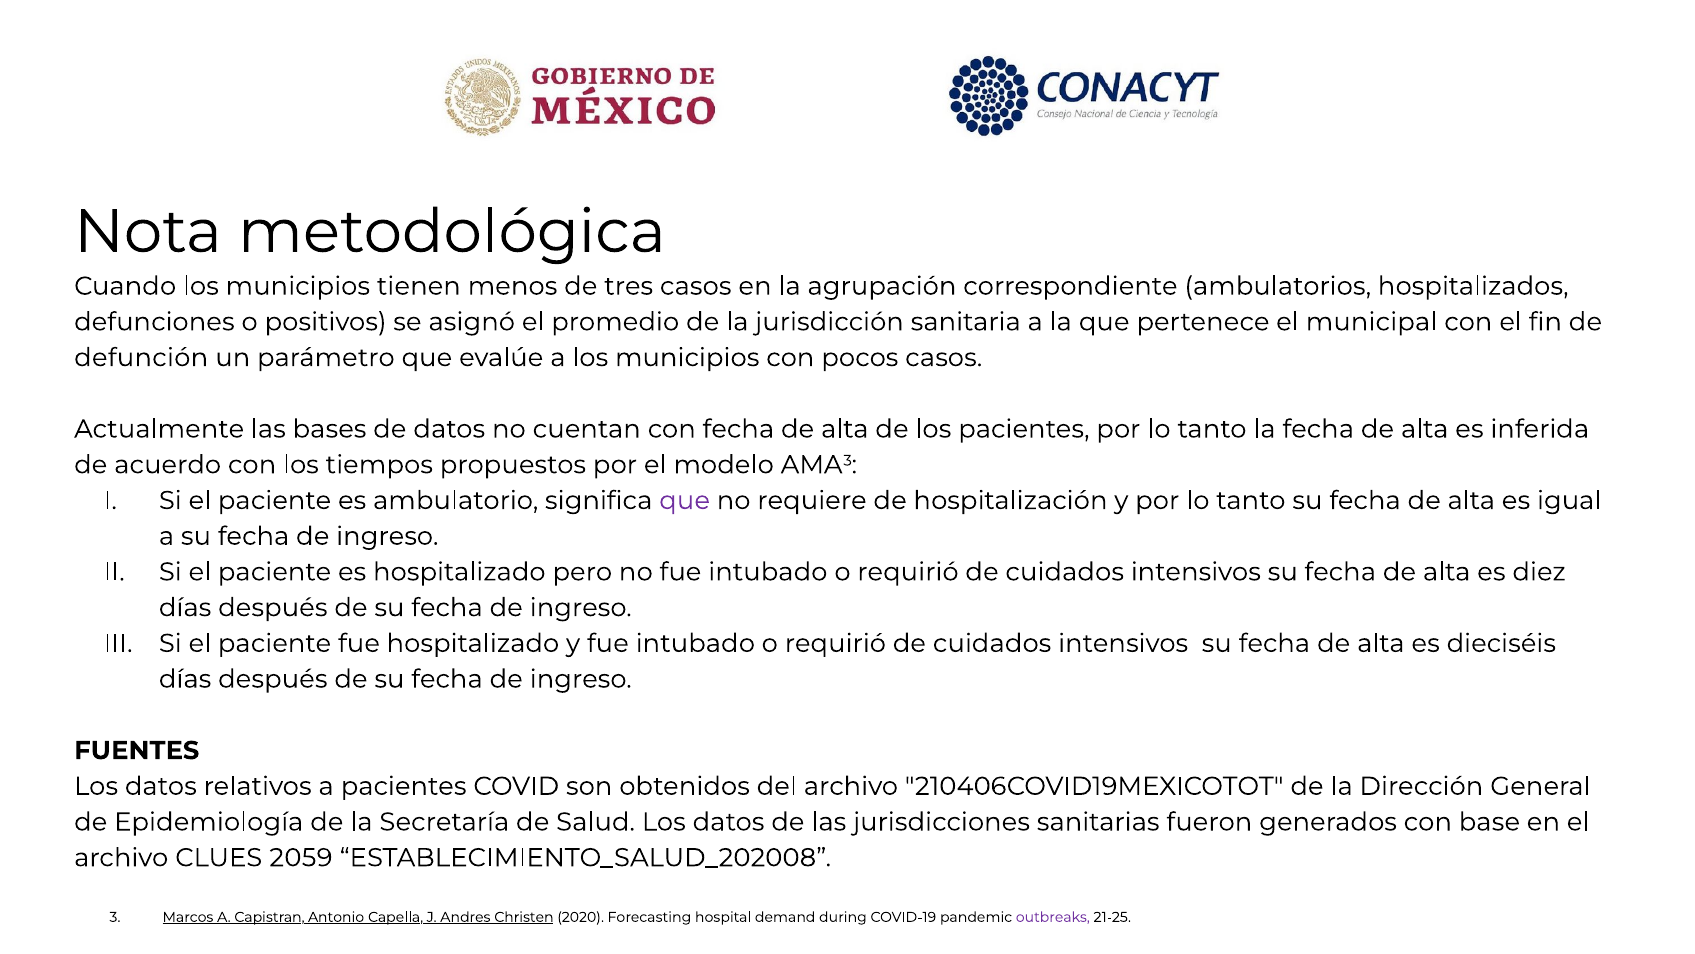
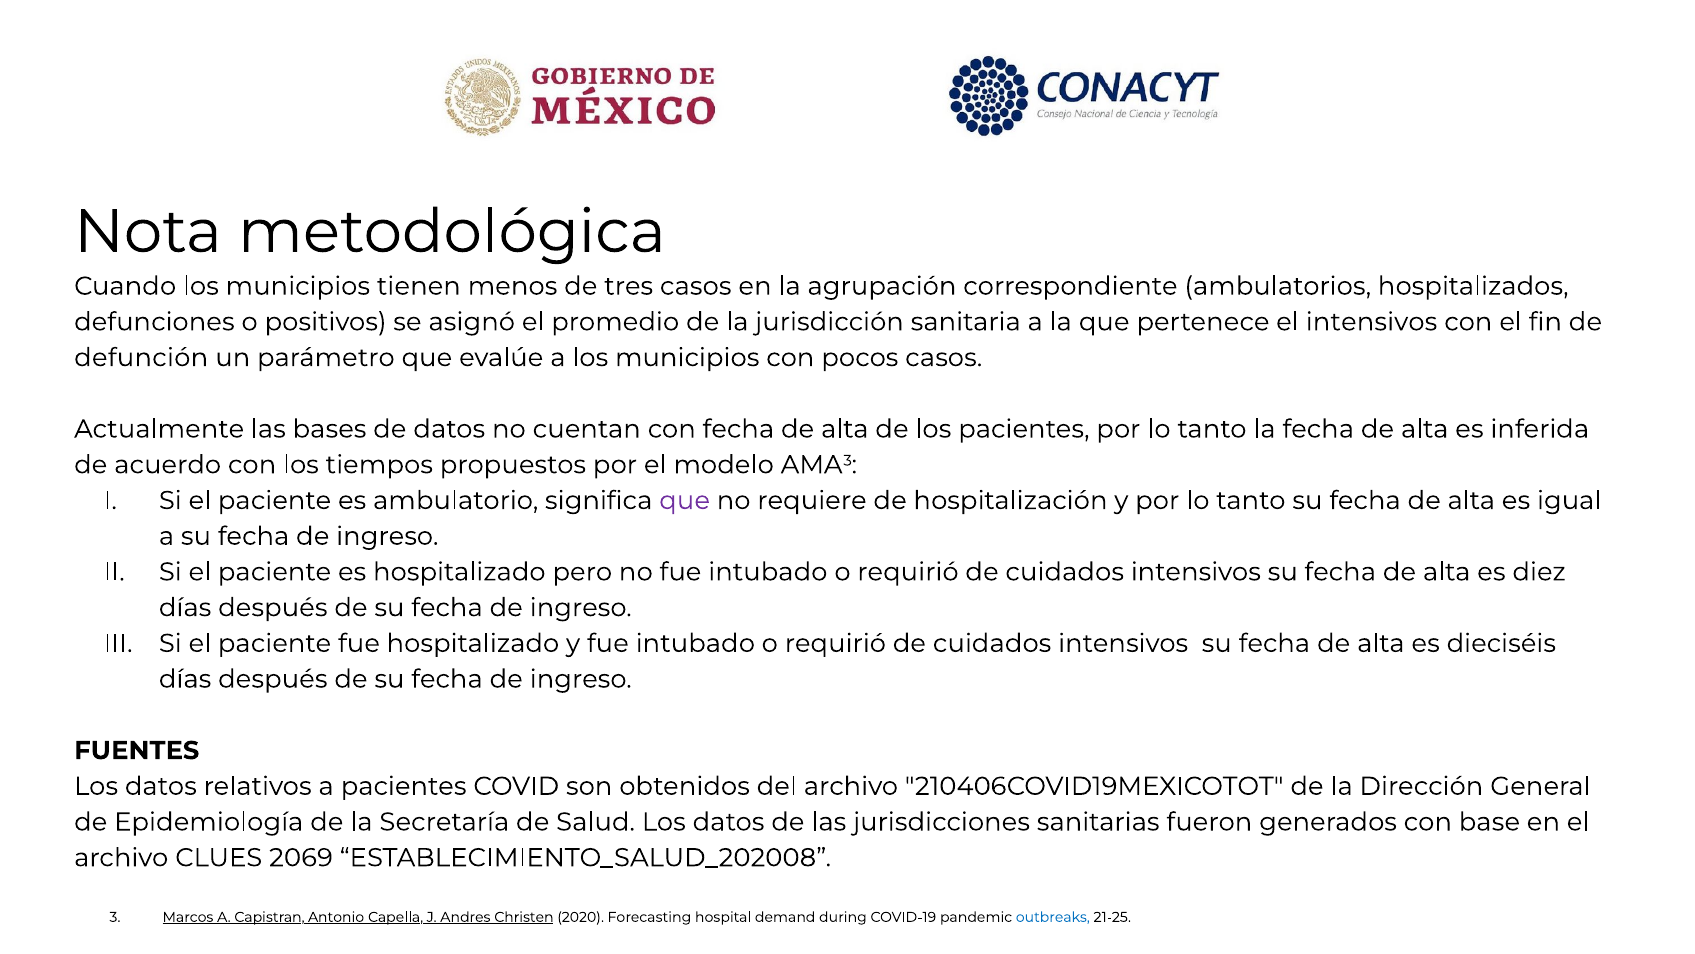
el municipal: municipal -> intensivos
2059: 2059 -> 2069
outbreaks colour: purple -> blue
